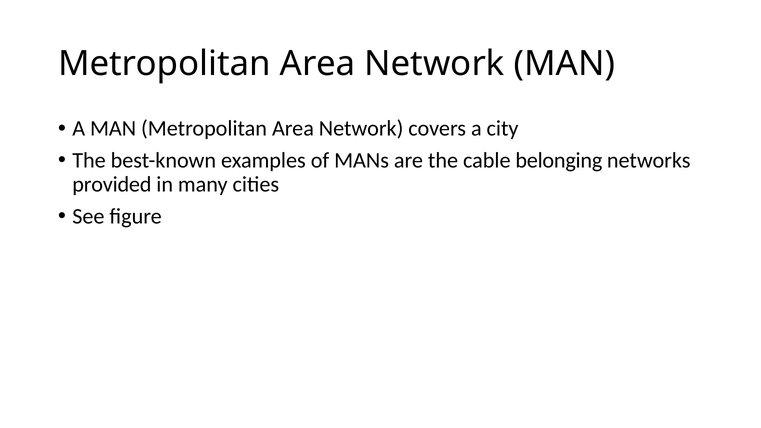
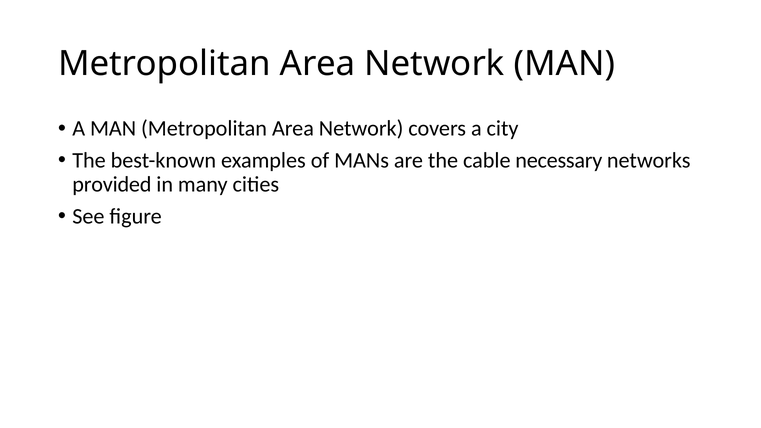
belonging: belonging -> necessary
